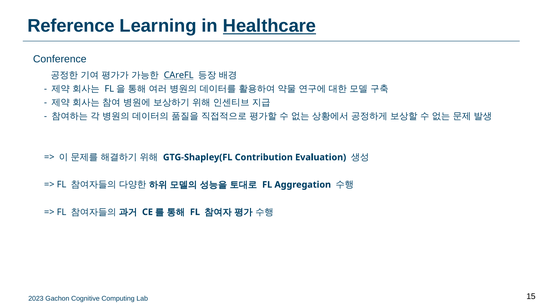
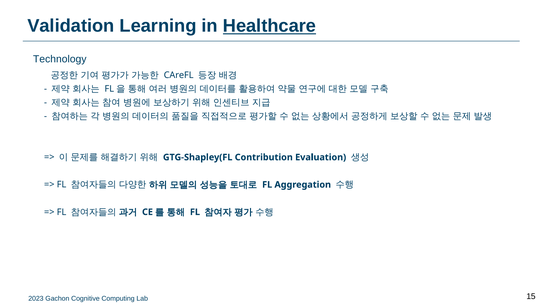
Reference: Reference -> Validation
Conference: Conference -> Technology
CAreFL underline: present -> none
